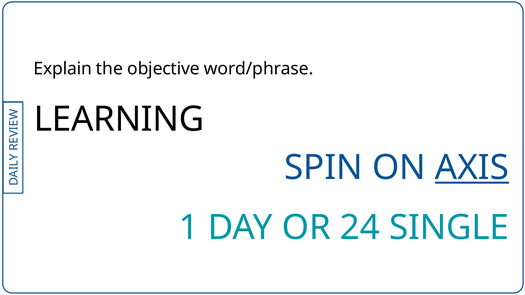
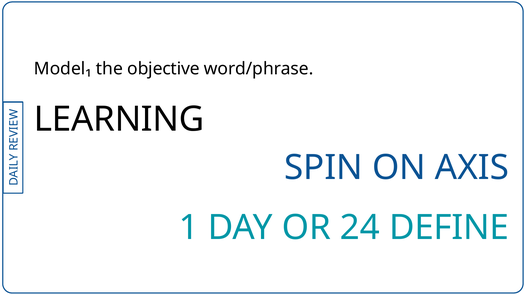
Explain: Explain -> Model₁
AXIS underline: present -> none
SINGLE: SINGLE -> DEFINE
